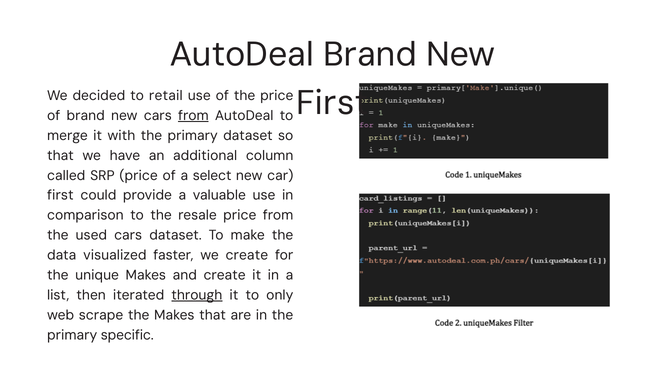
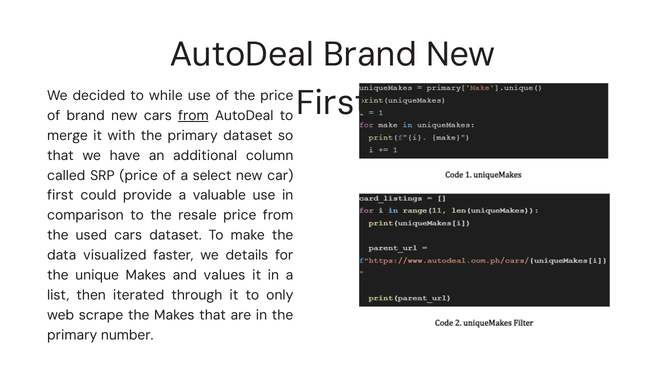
retail: retail -> while
we create: create -> details
and create: create -> values
through underline: present -> none
specific: specific -> number
